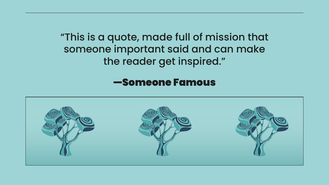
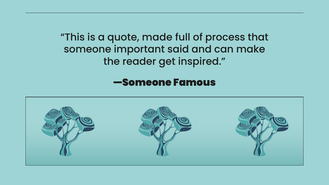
mission: mission -> process
